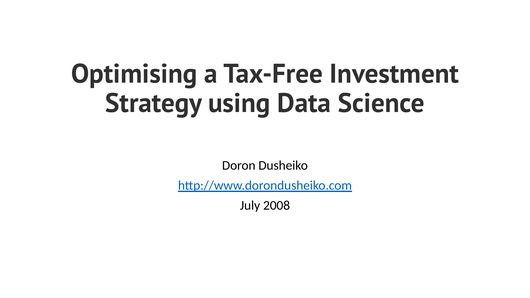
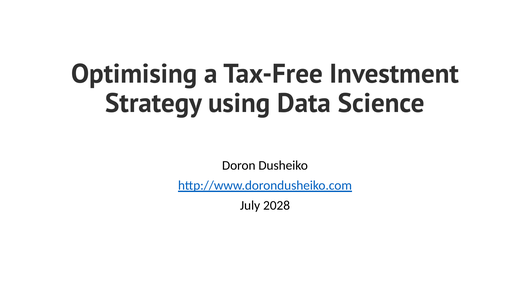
2008: 2008 -> 2028
